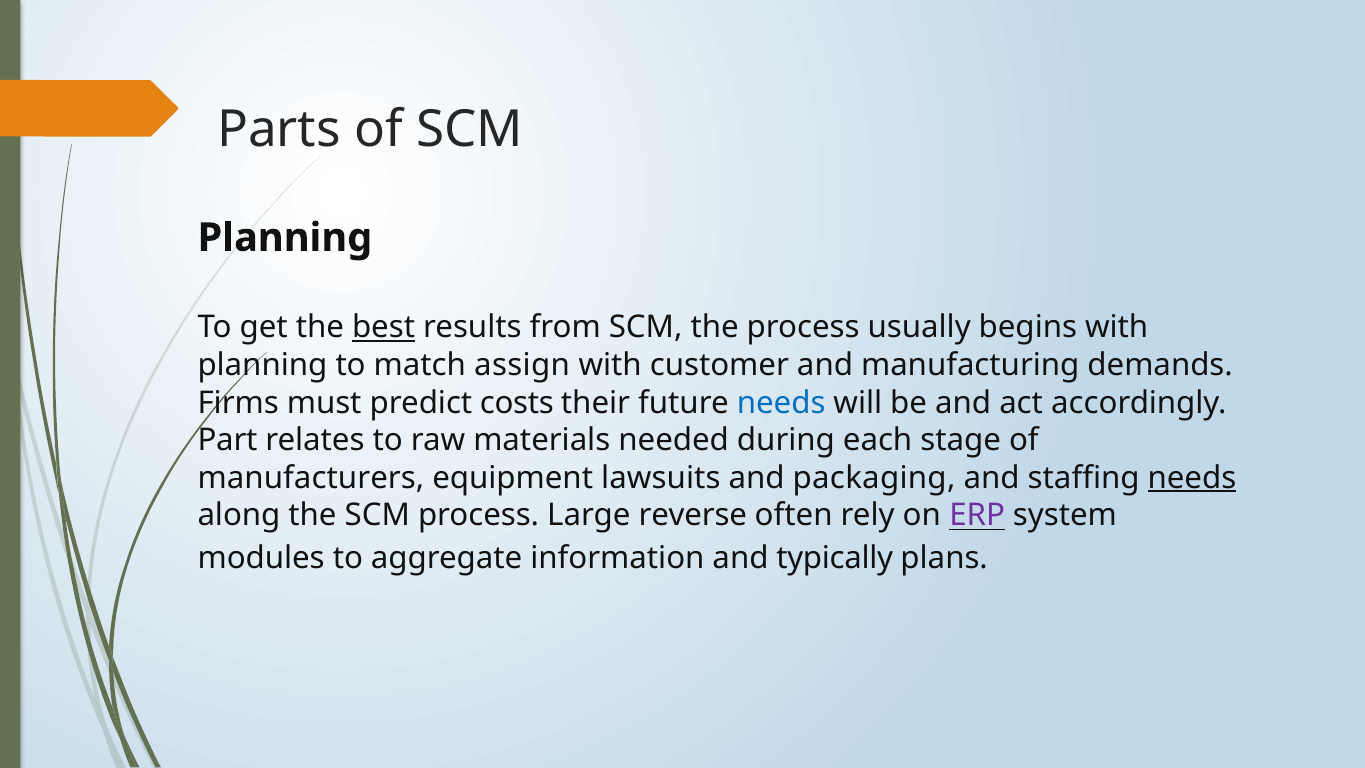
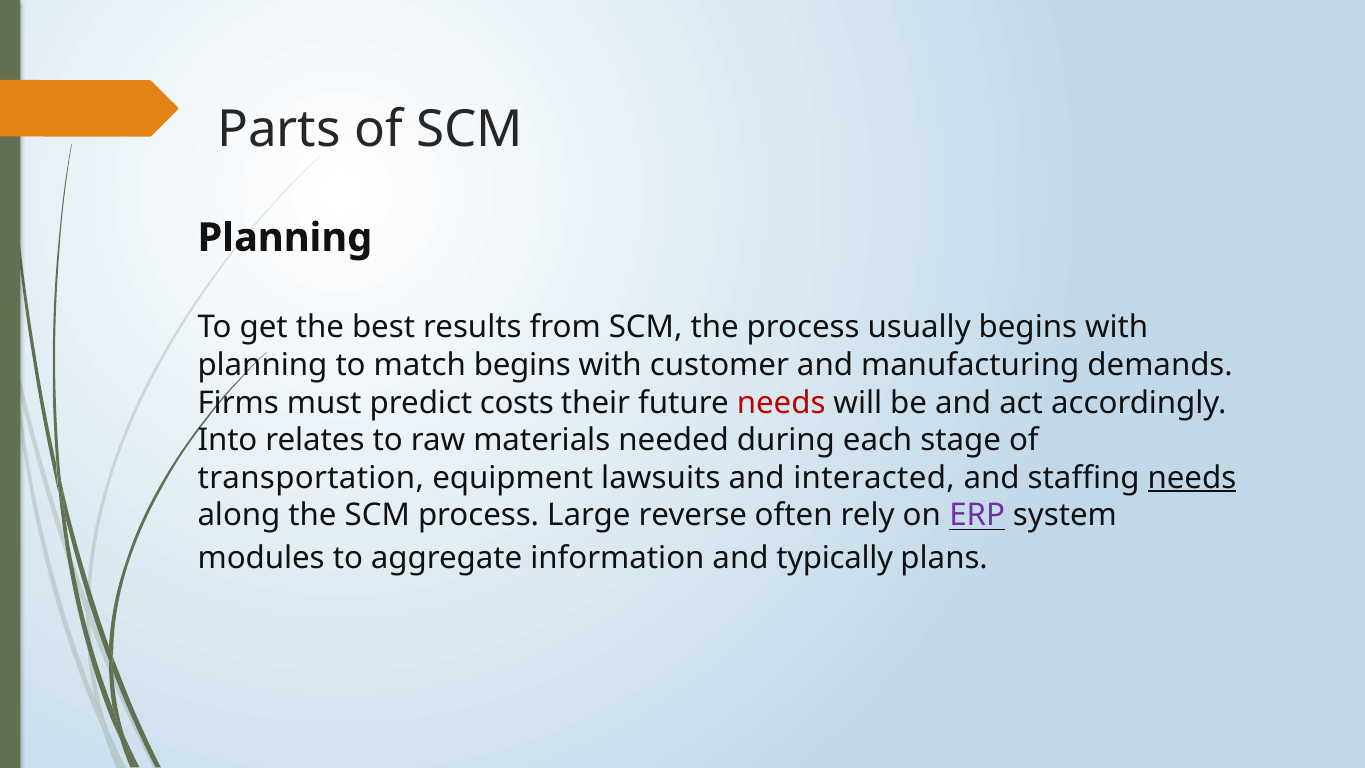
best underline: present -> none
match assign: assign -> begins
needs at (781, 403) colour: blue -> red
Part: Part -> Into
manufacturers: manufacturers -> transportation
packaging: packaging -> interacted
